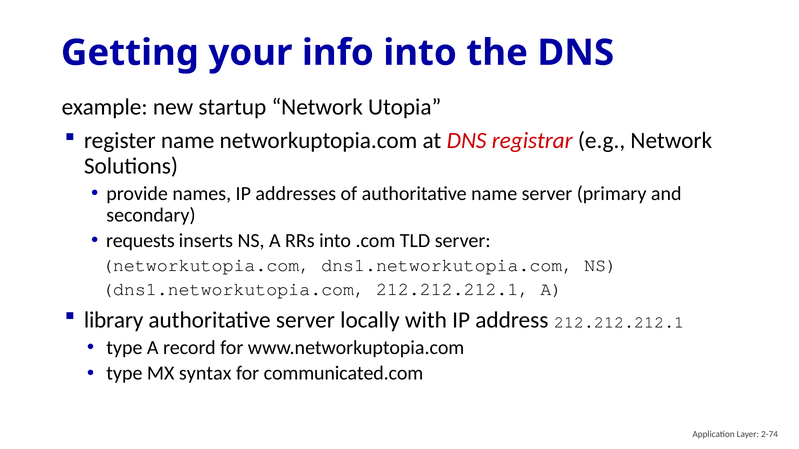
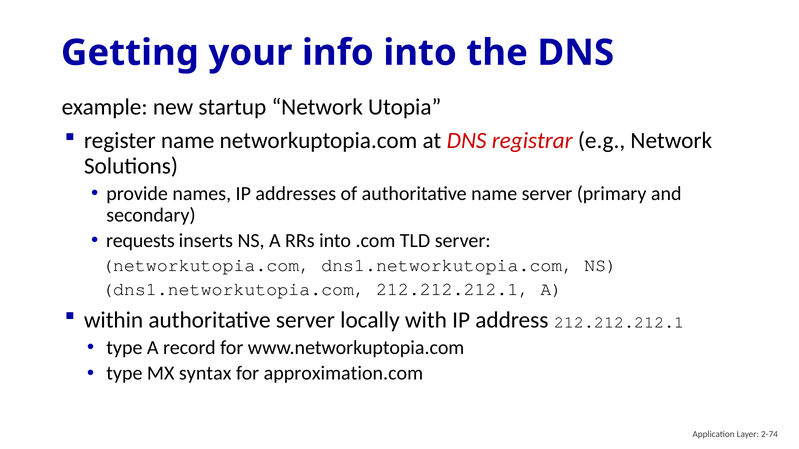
library: library -> within
communicated.com: communicated.com -> approximation.com
